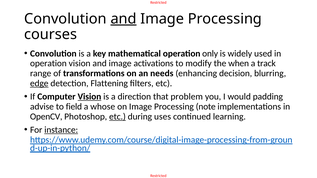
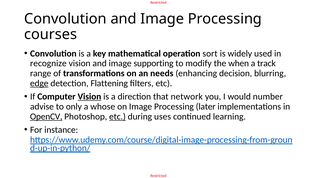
and at (124, 19) underline: present -> none
only: only -> sort
operation at (48, 64): operation -> recognize
activations: activations -> supporting
problem: problem -> network
padding: padding -> number
field: field -> only
note: note -> later
OpenCV underline: none -> present
instance underline: present -> none
